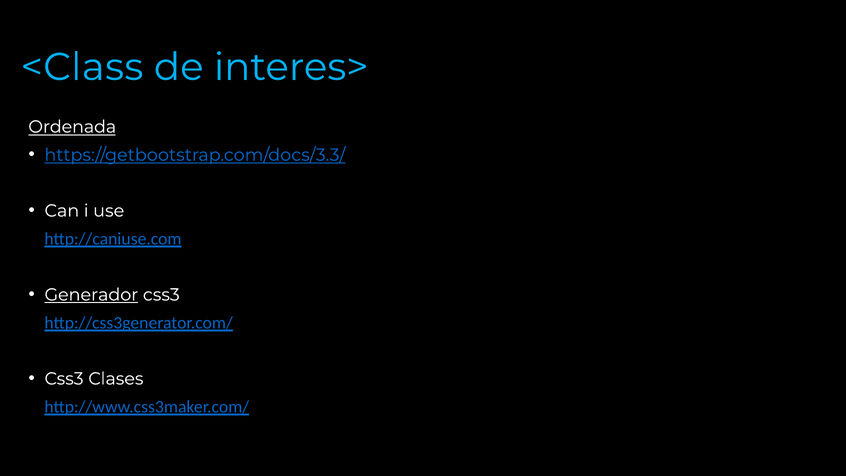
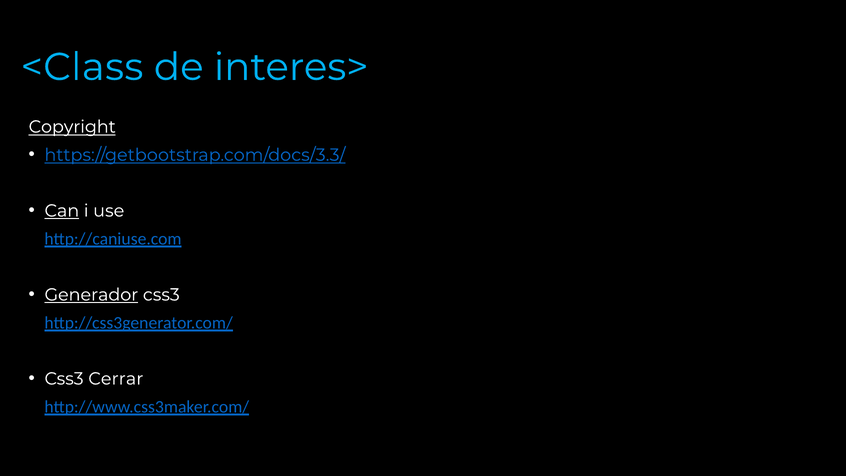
Ordenada: Ordenada -> Copyright
Can underline: none -> present
Clases: Clases -> Cerrar
